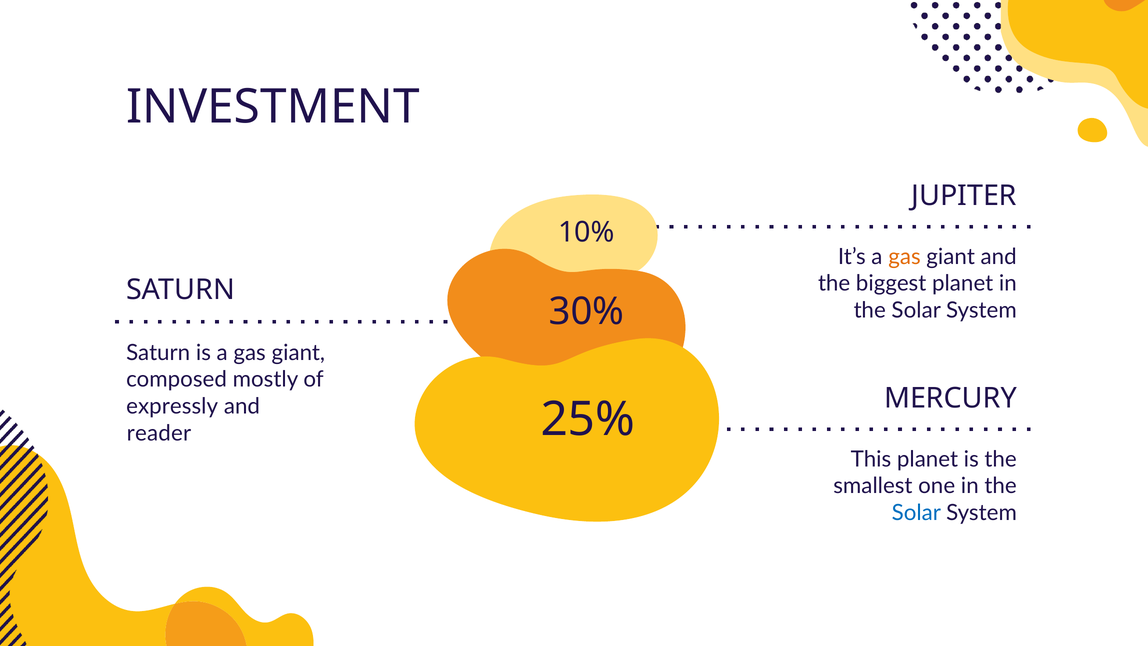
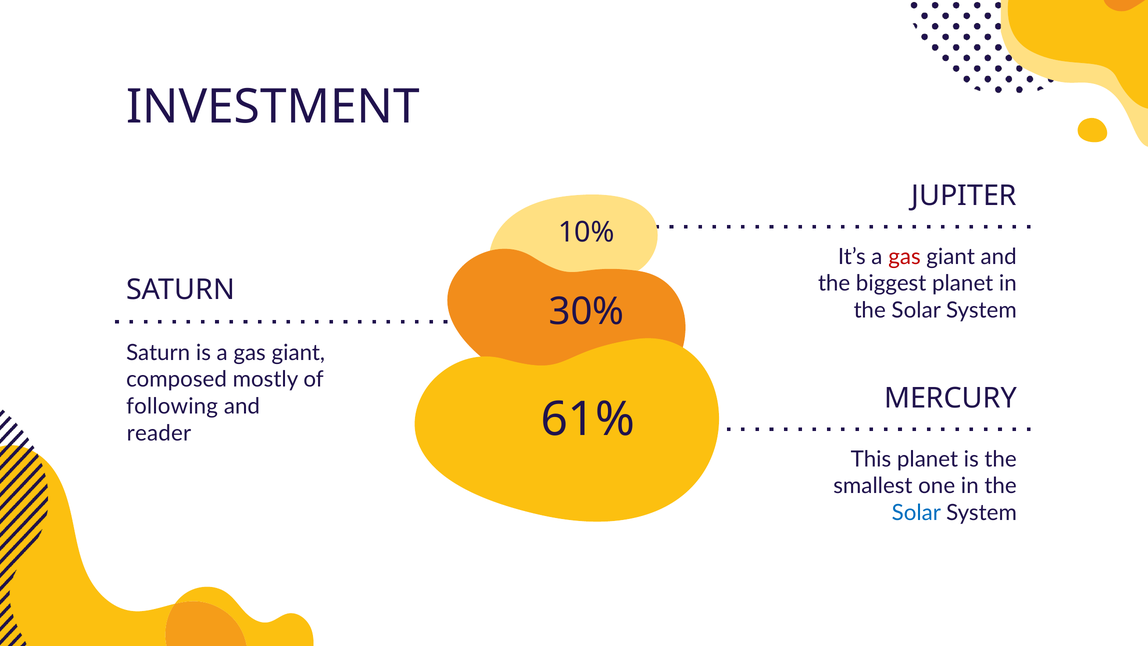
gas at (905, 257) colour: orange -> red
expressly: expressly -> following
25%: 25% -> 61%
